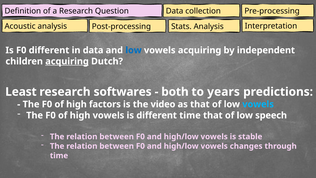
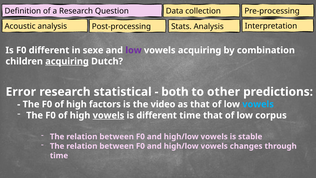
in data: data -> sexe
low at (134, 50) colour: blue -> purple
independent: independent -> combination
Least: Least -> Error
softwares: softwares -> statistical
years: years -> other
vowels at (108, 115) underline: none -> present
speech: speech -> corpus
